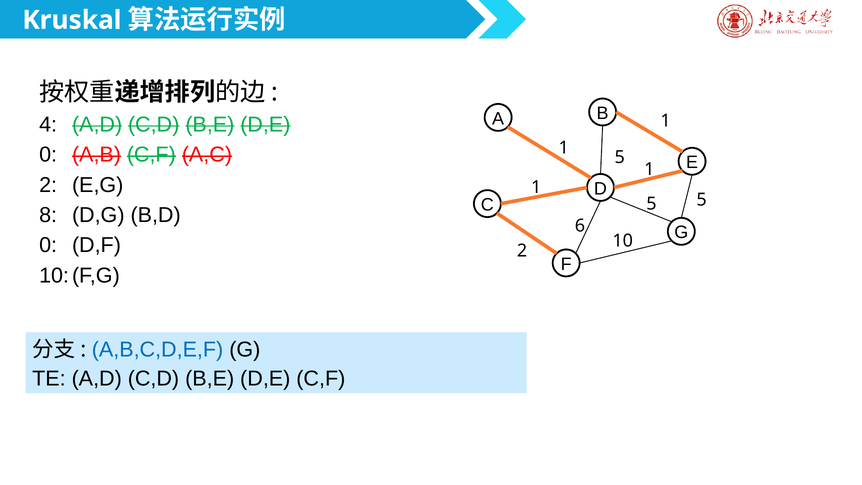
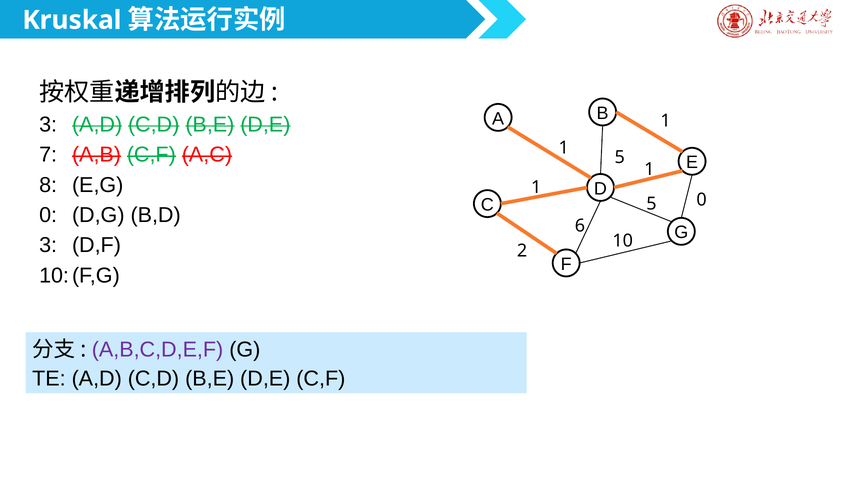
4 at (48, 125): 4 -> 3
0 at (48, 155): 0 -> 7
2 at (48, 185): 2 -> 8
5 5: 5 -> 0
8 at (48, 215): 8 -> 0
0 at (48, 245): 0 -> 3
A,B,C,D,E,F colour: blue -> purple
